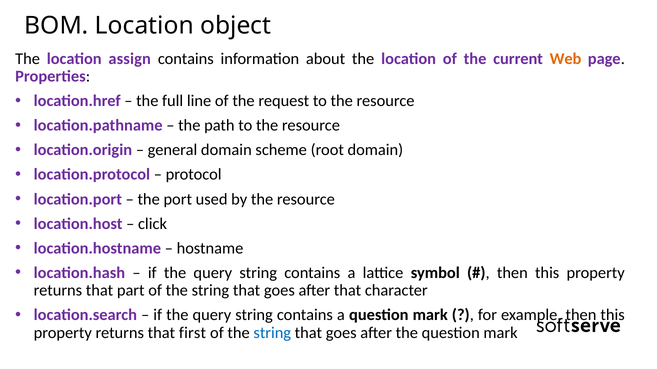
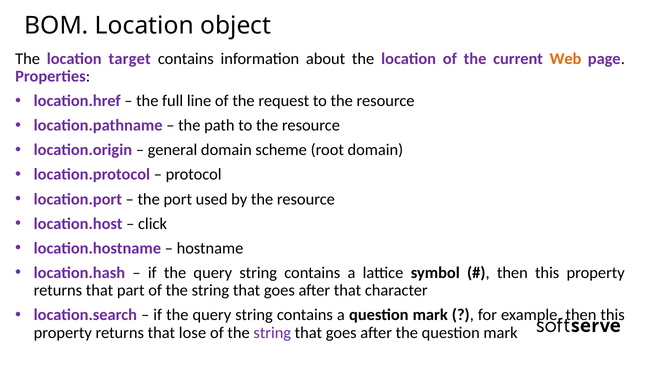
assign: assign -> target
first: first -> lose
string at (272, 333) colour: blue -> purple
